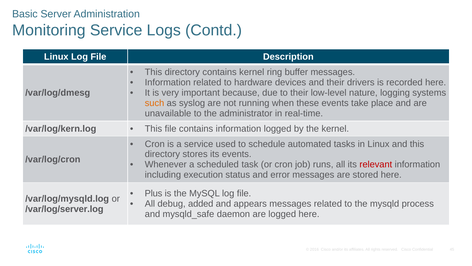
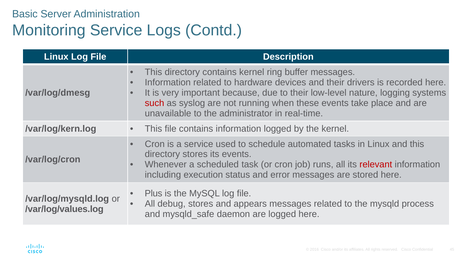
such colour: orange -> red
debug added: added -> stores
/var/log/server.log: /var/log/server.log -> /var/log/values.log
